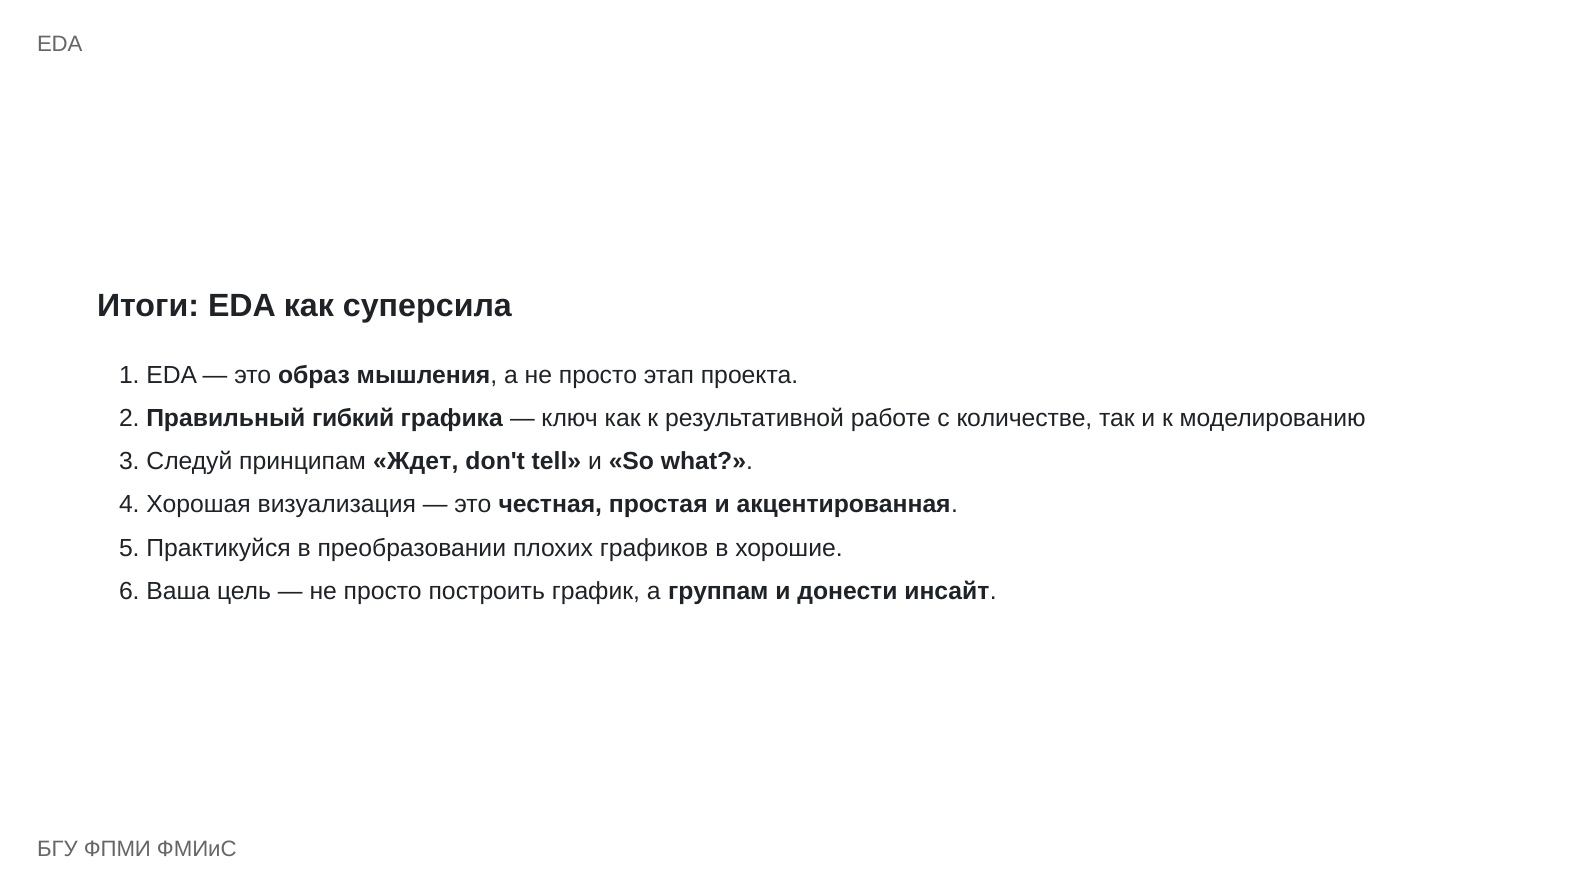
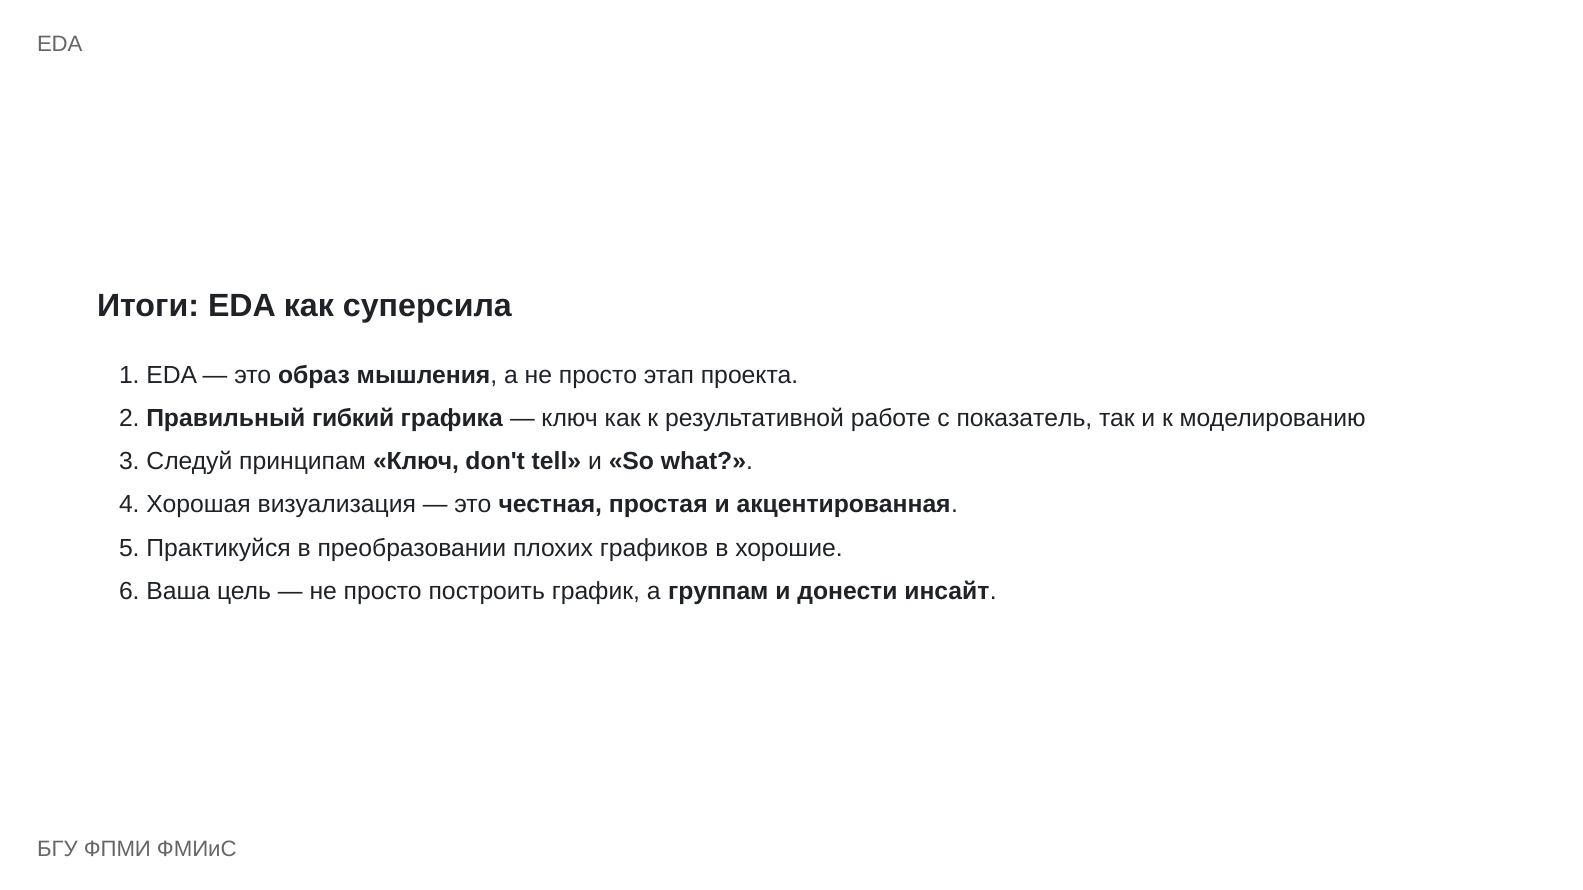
количестве: количестве -> показатель
принципам Ждет: Ждет -> Ключ
